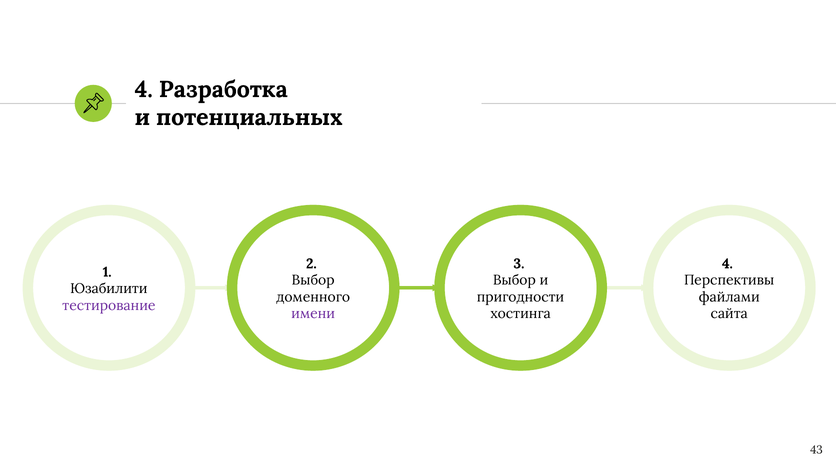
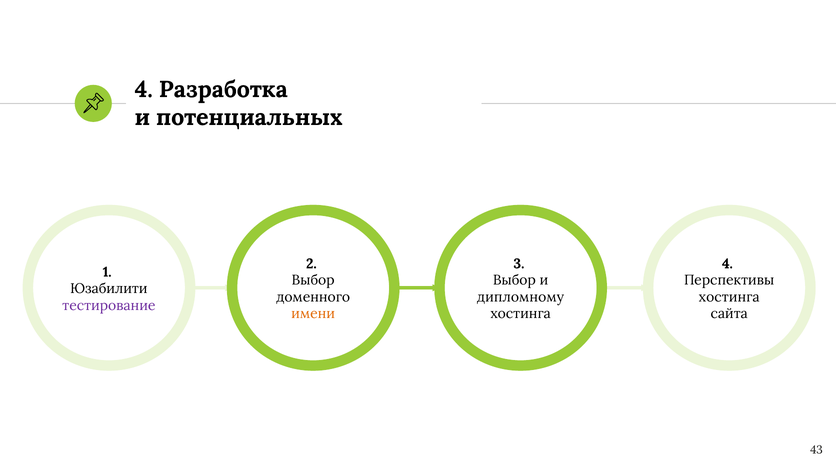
пригодности: пригодности -> дипломному
файлами at (729, 297): файлами -> хостинга
имени colour: purple -> orange
